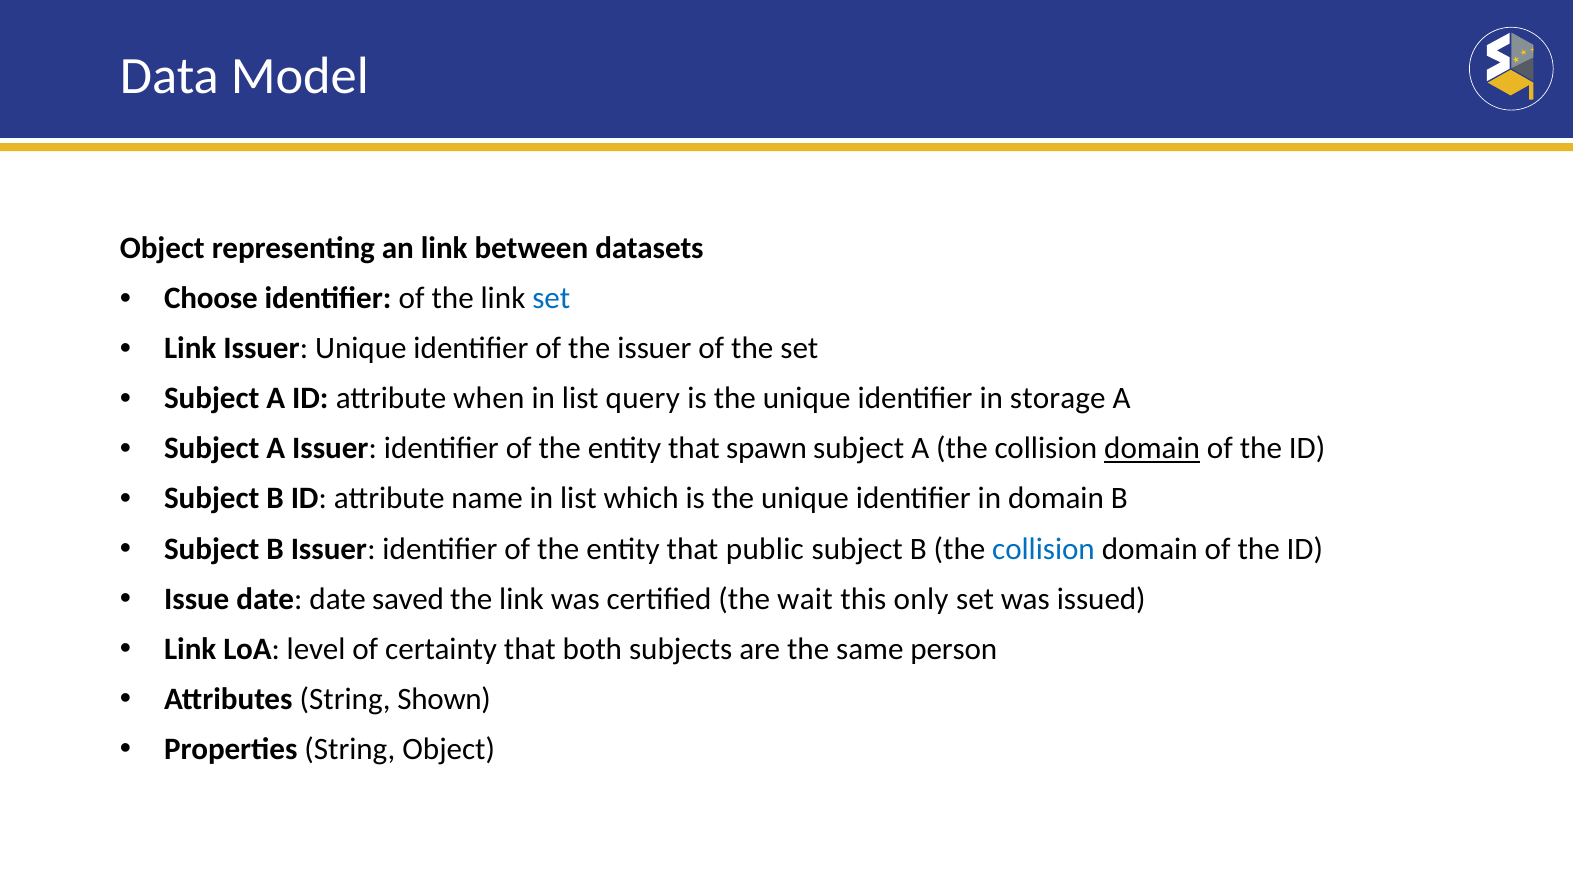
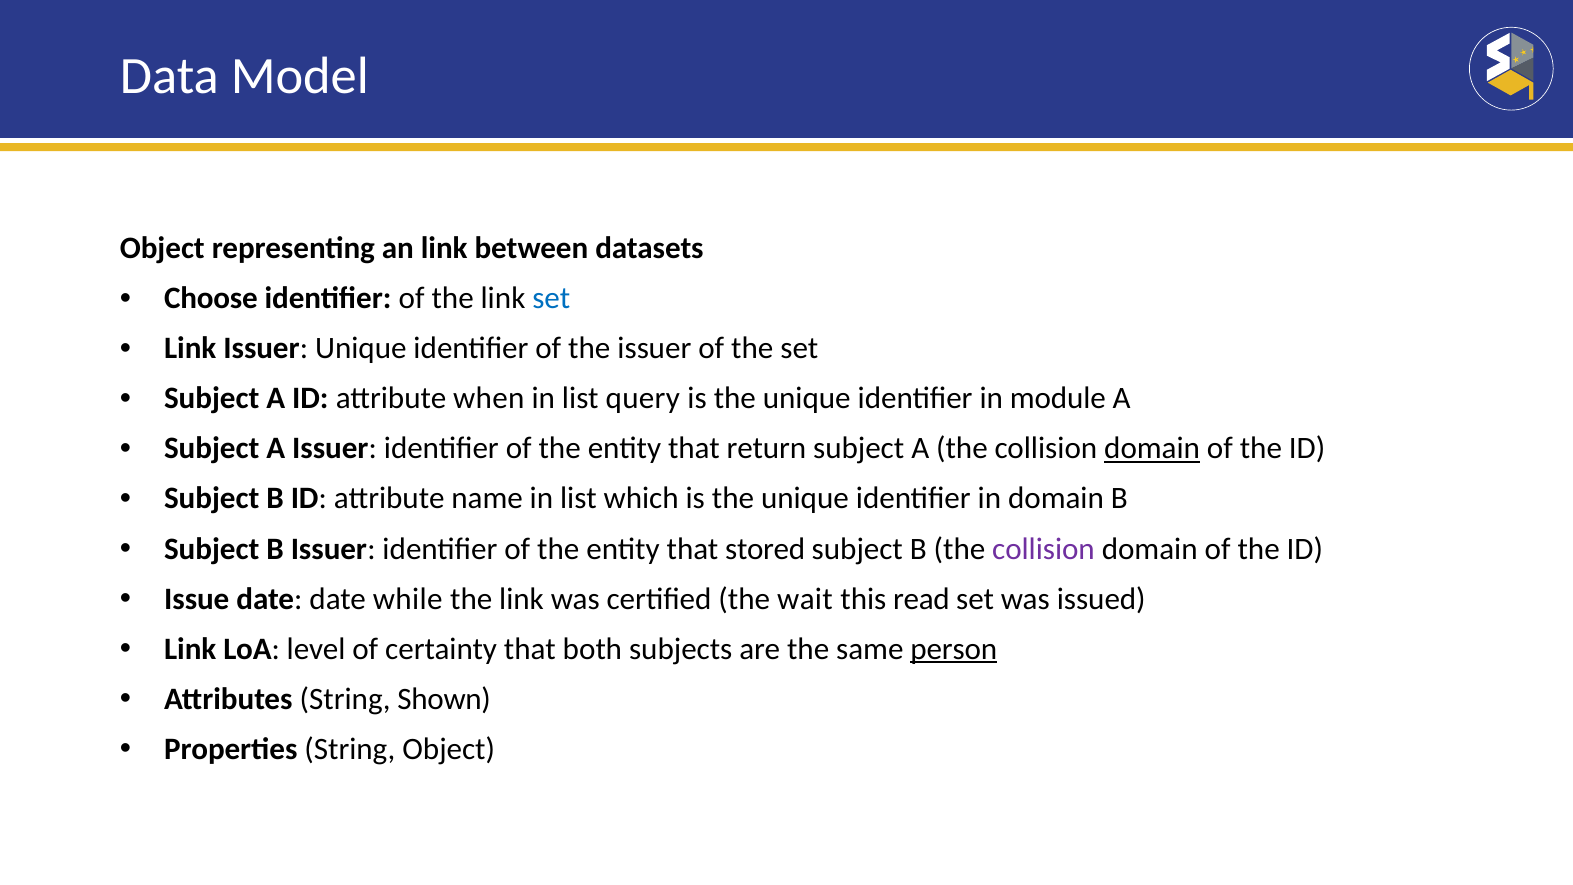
storage: storage -> module
spawn: spawn -> return
public: public -> stored
collision at (1043, 549) colour: blue -> purple
saved: saved -> while
only: only -> read
person underline: none -> present
